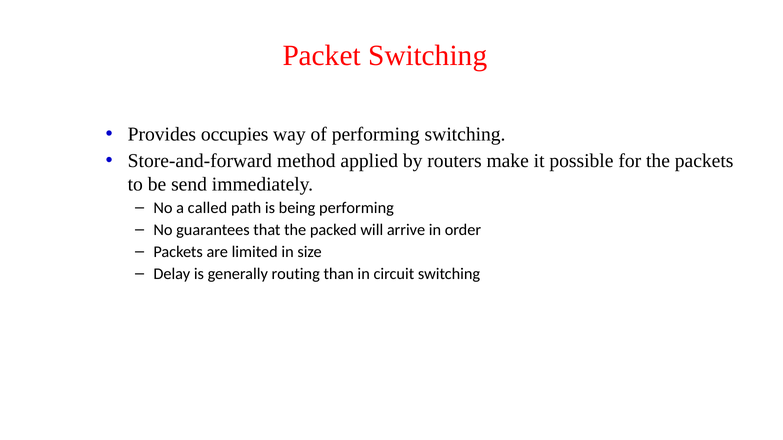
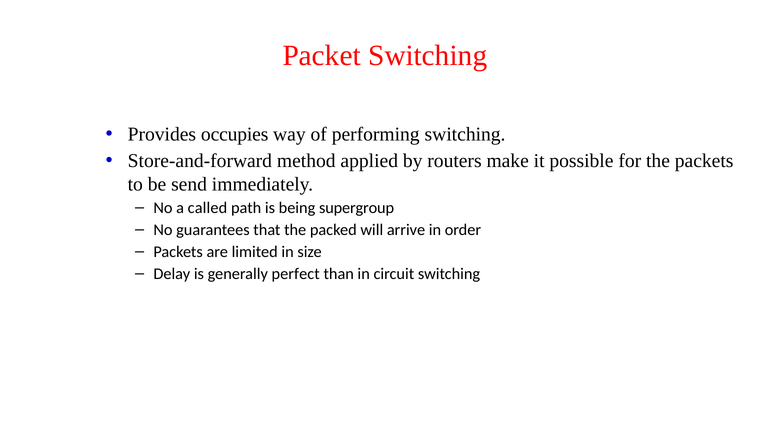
being performing: performing -> supergroup
routing: routing -> perfect
